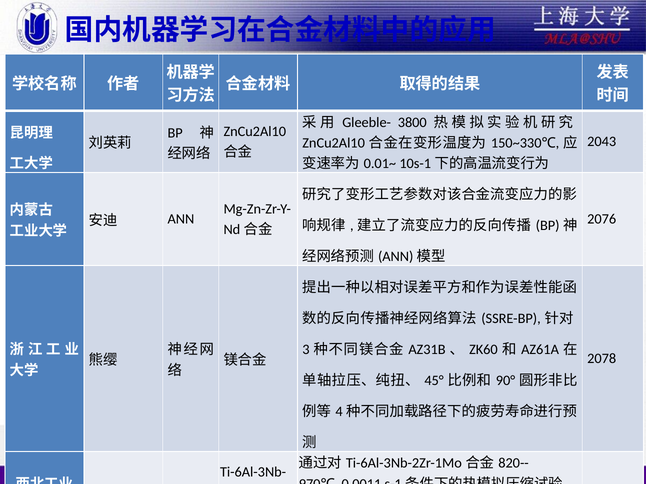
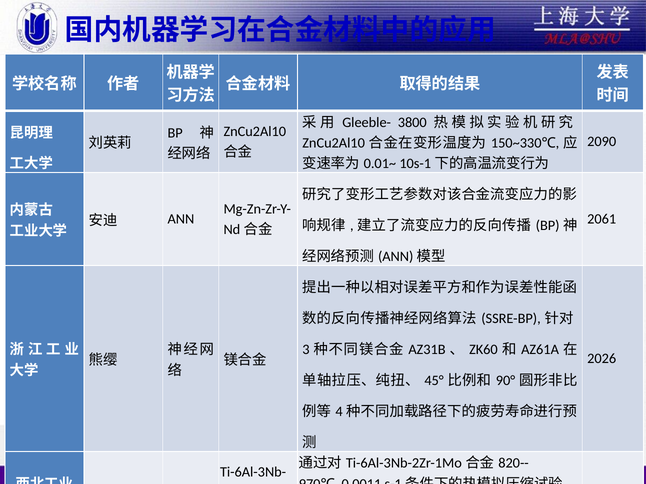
2043: 2043 -> 2090
2076: 2076 -> 2061
2078: 2078 -> 2026
